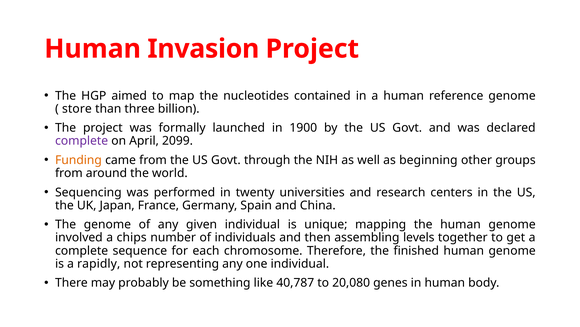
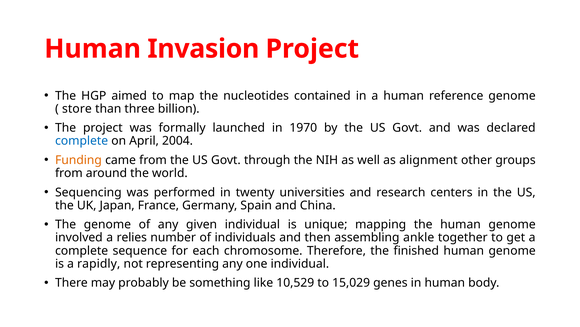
1900: 1900 -> 1970
complete at (82, 141) colour: purple -> blue
2099: 2099 -> 2004
beginning: beginning -> alignment
chips: chips -> relies
levels: levels -> ankle
40,787: 40,787 -> 10,529
20,080: 20,080 -> 15,029
